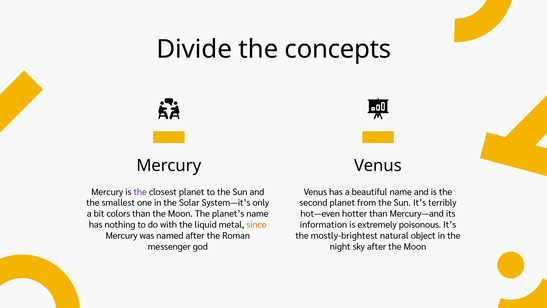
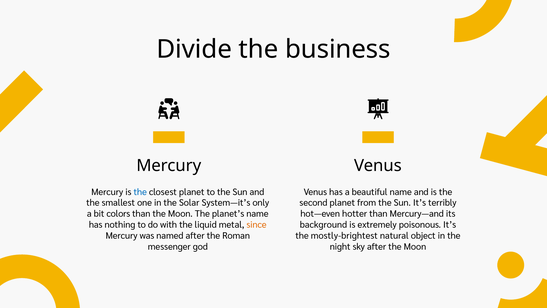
concepts: concepts -> business
the at (140, 192) colour: purple -> blue
information: information -> background
